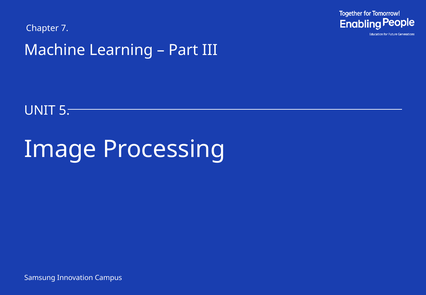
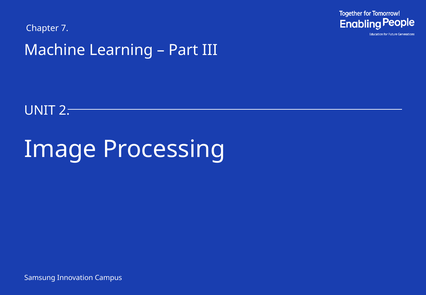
5: 5 -> 2
